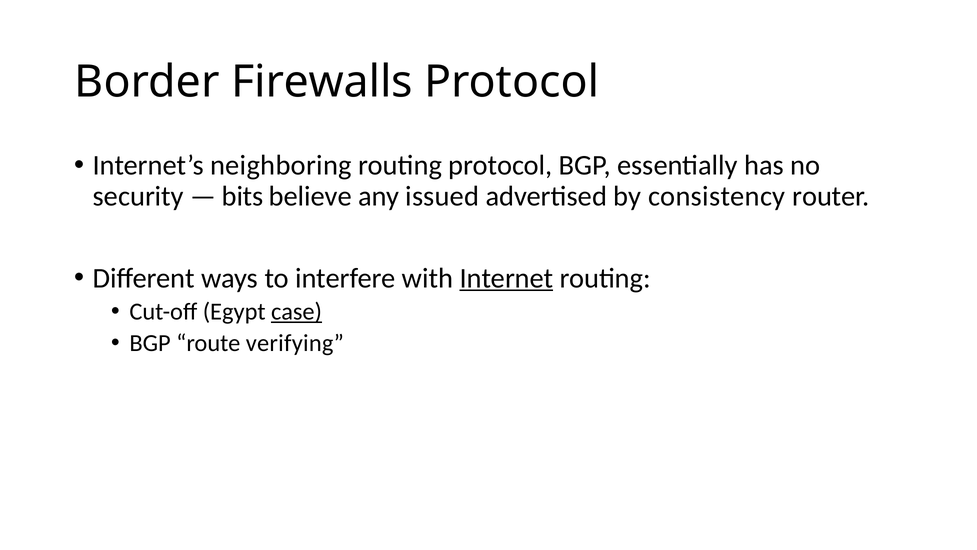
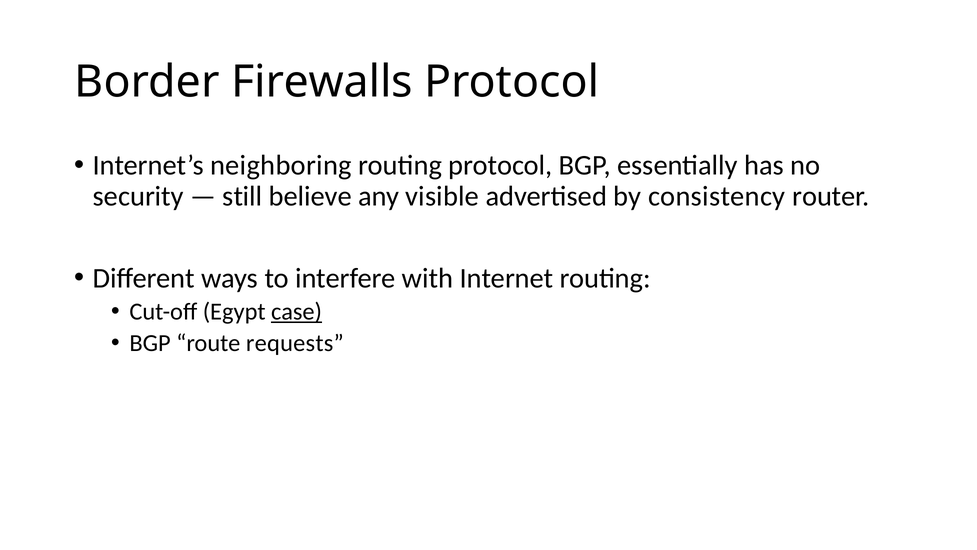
bits: bits -> still
issued: issued -> visible
Internet underline: present -> none
verifying: verifying -> requests
